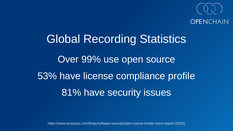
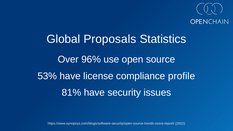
Recording: Recording -> Proposals
99%: 99% -> 96%
